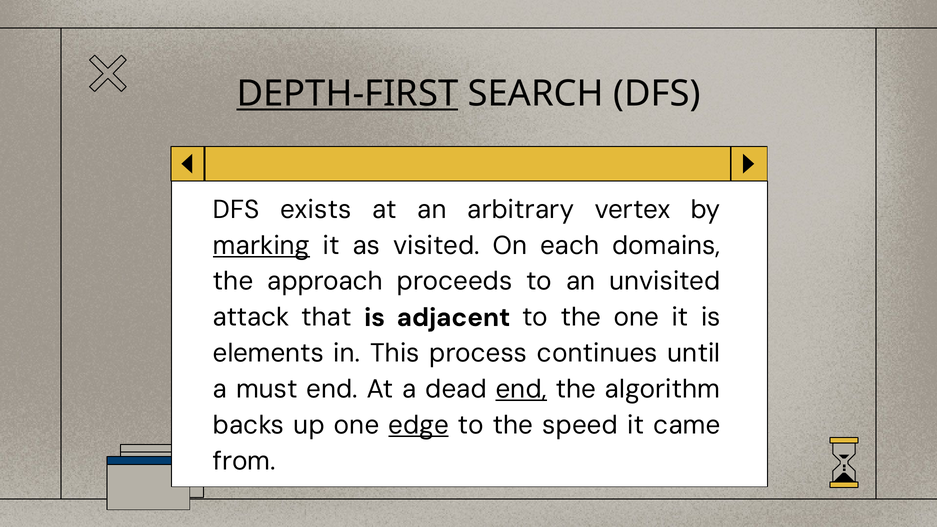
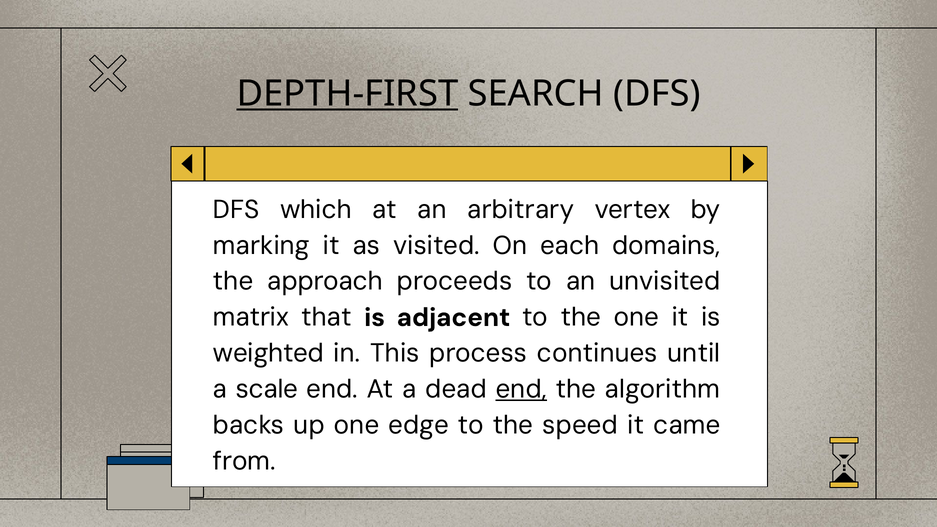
exists: exists -> which
marking underline: present -> none
attack: attack -> matrix
elements: elements -> weighted
must: must -> scale
edge underline: present -> none
